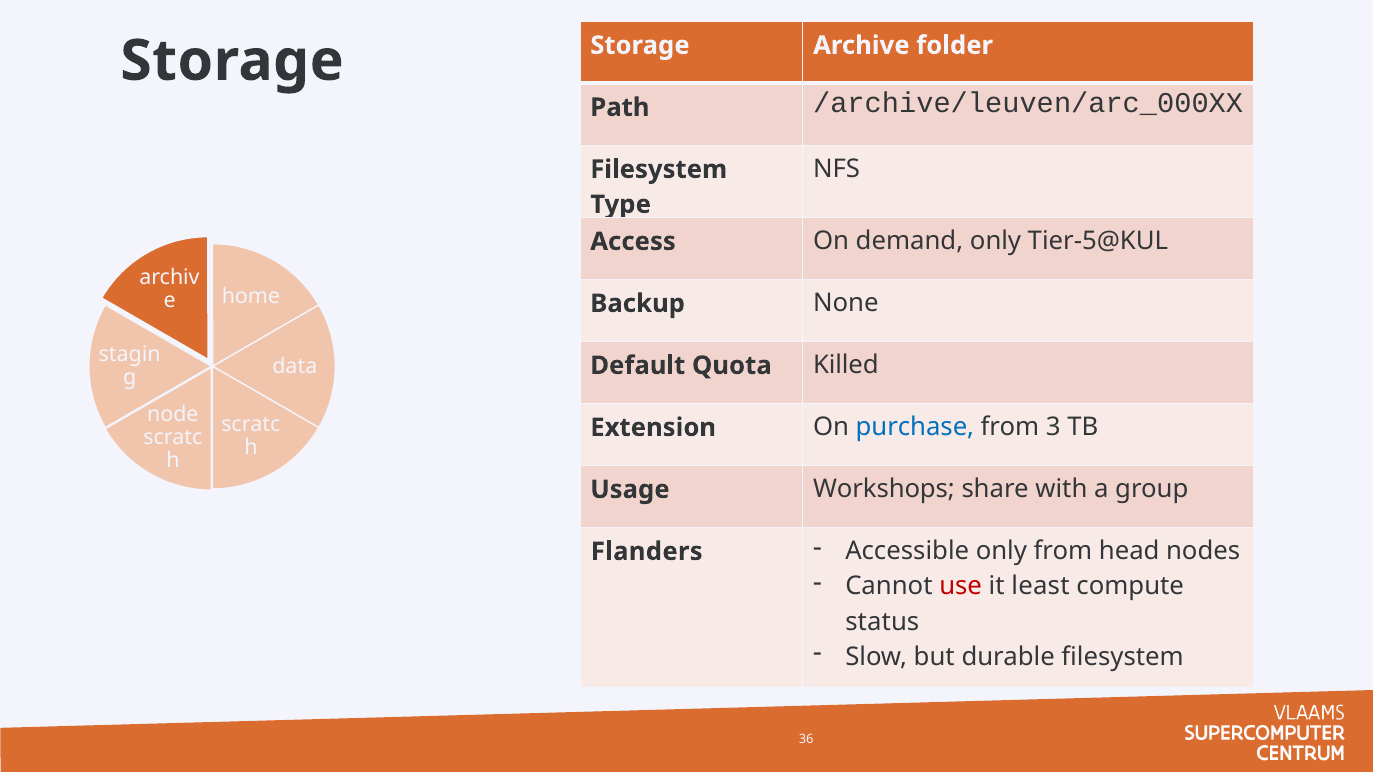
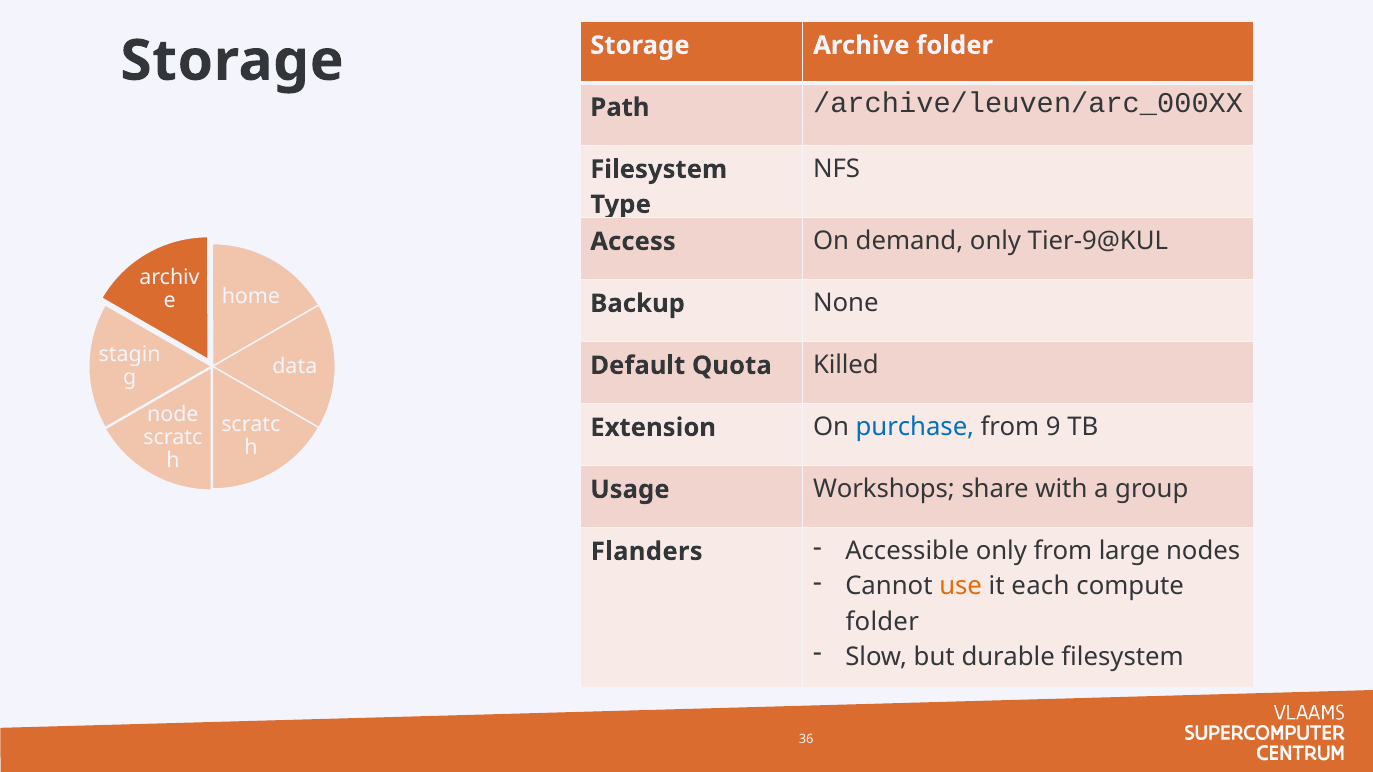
Tier-5@KUL: Tier-5@KUL -> Tier-9@KUL
3: 3 -> 9
head: head -> large
use colour: red -> orange
least: least -> each
status at (882, 622): status -> folder
